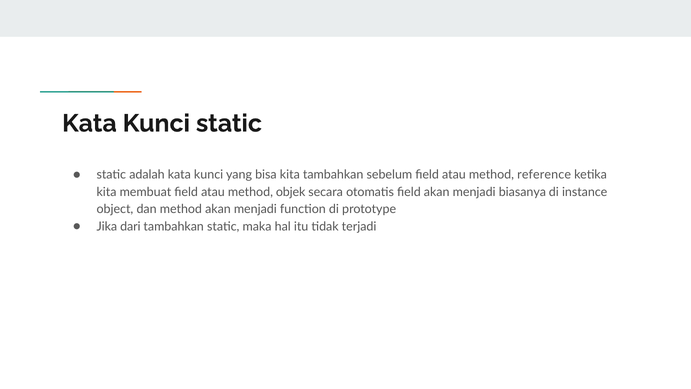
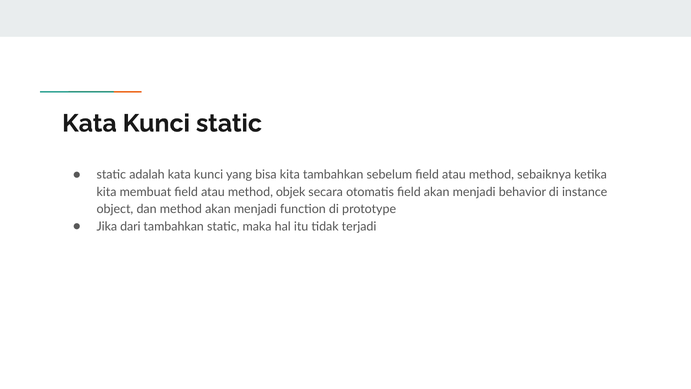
reference: reference -> sebaiknya
biasanya: biasanya -> behavior
